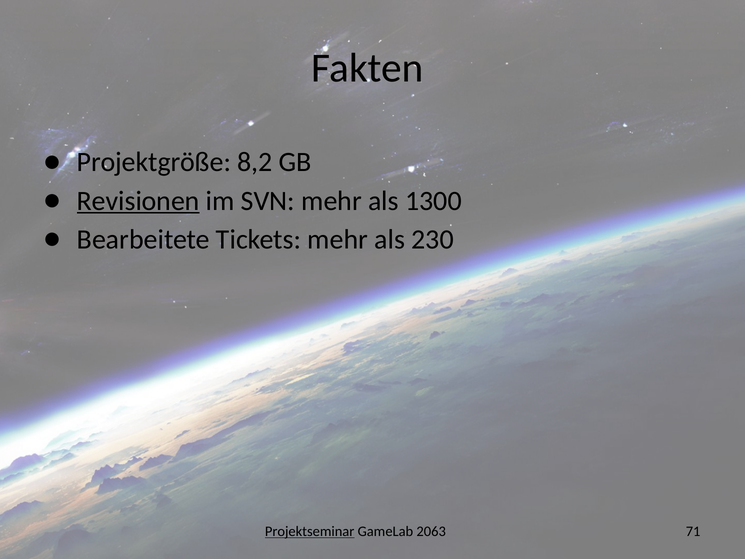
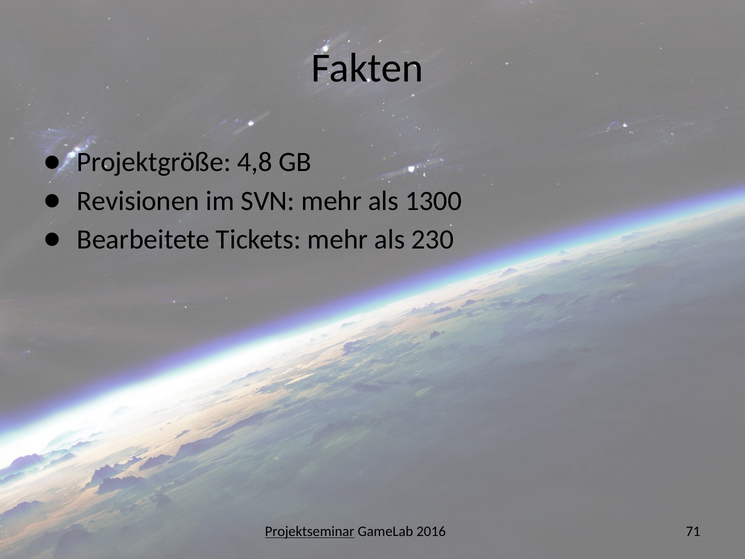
8,2: 8,2 -> 4,8
Revisionen underline: present -> none
2063: 2063 -> 2016
